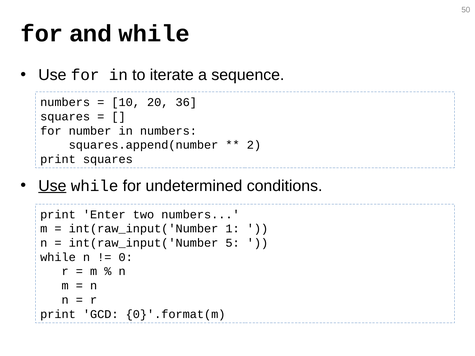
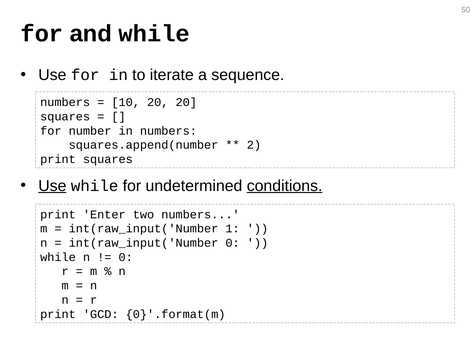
20 36: 36 -> 20
conditions underline: none -> present
int(raw_input('Number 5: 5 -> 0
